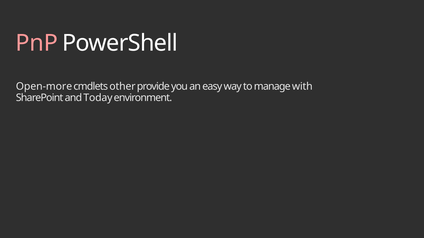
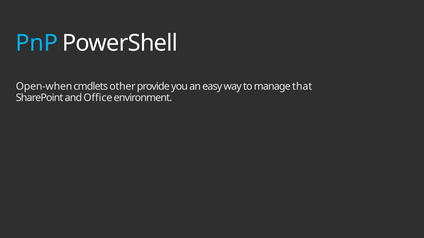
PnP colour: pink -> light blue
Open-more: Open-more -> Open-when
with: with -> that
Today: Today -> Office
